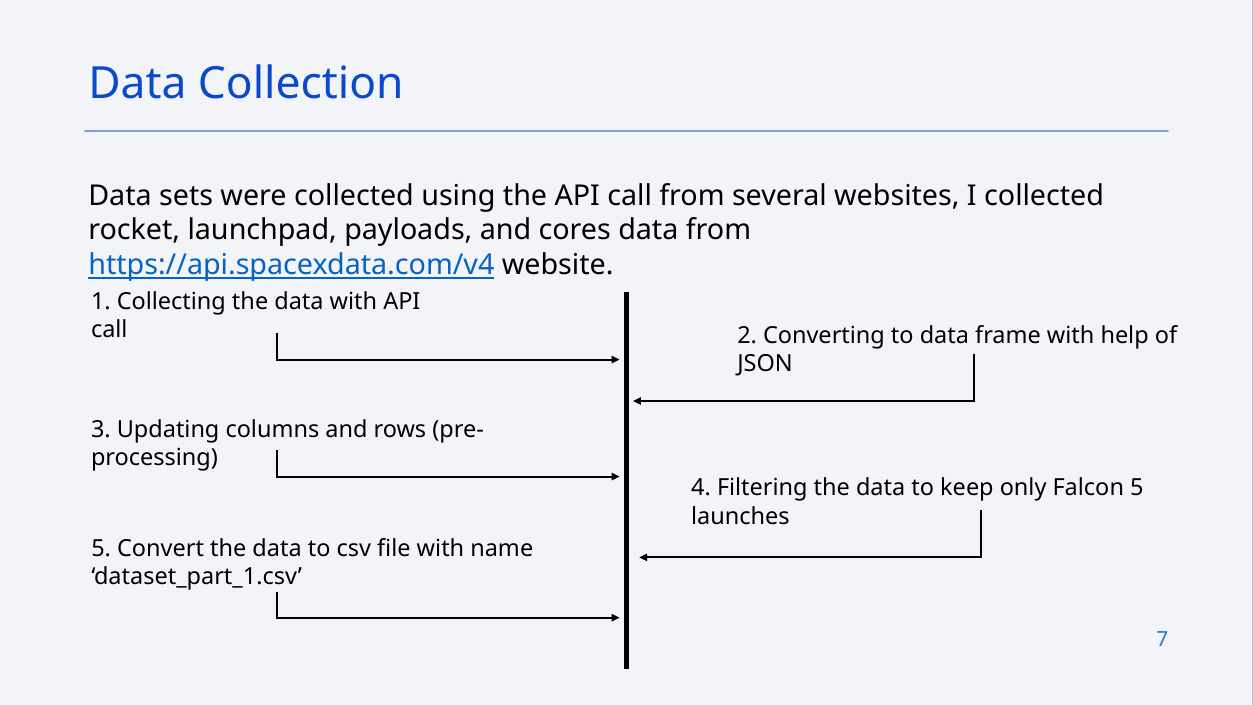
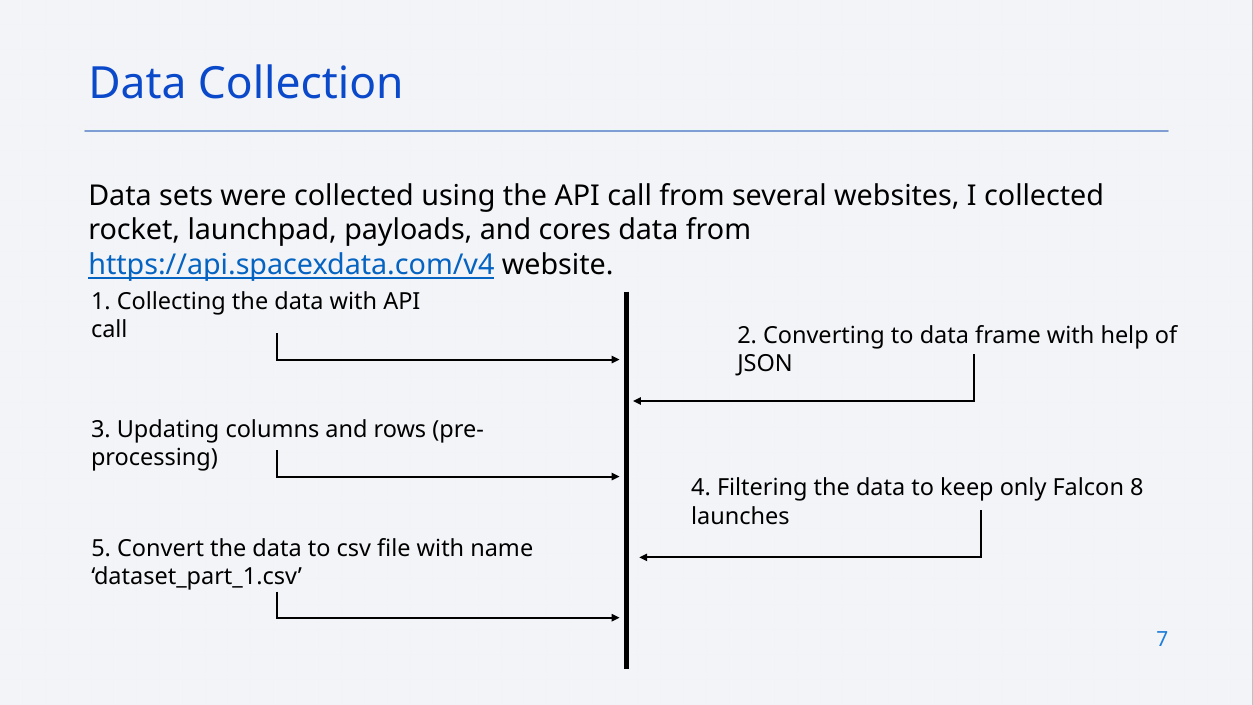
Falcon 5: 5 -> 8
